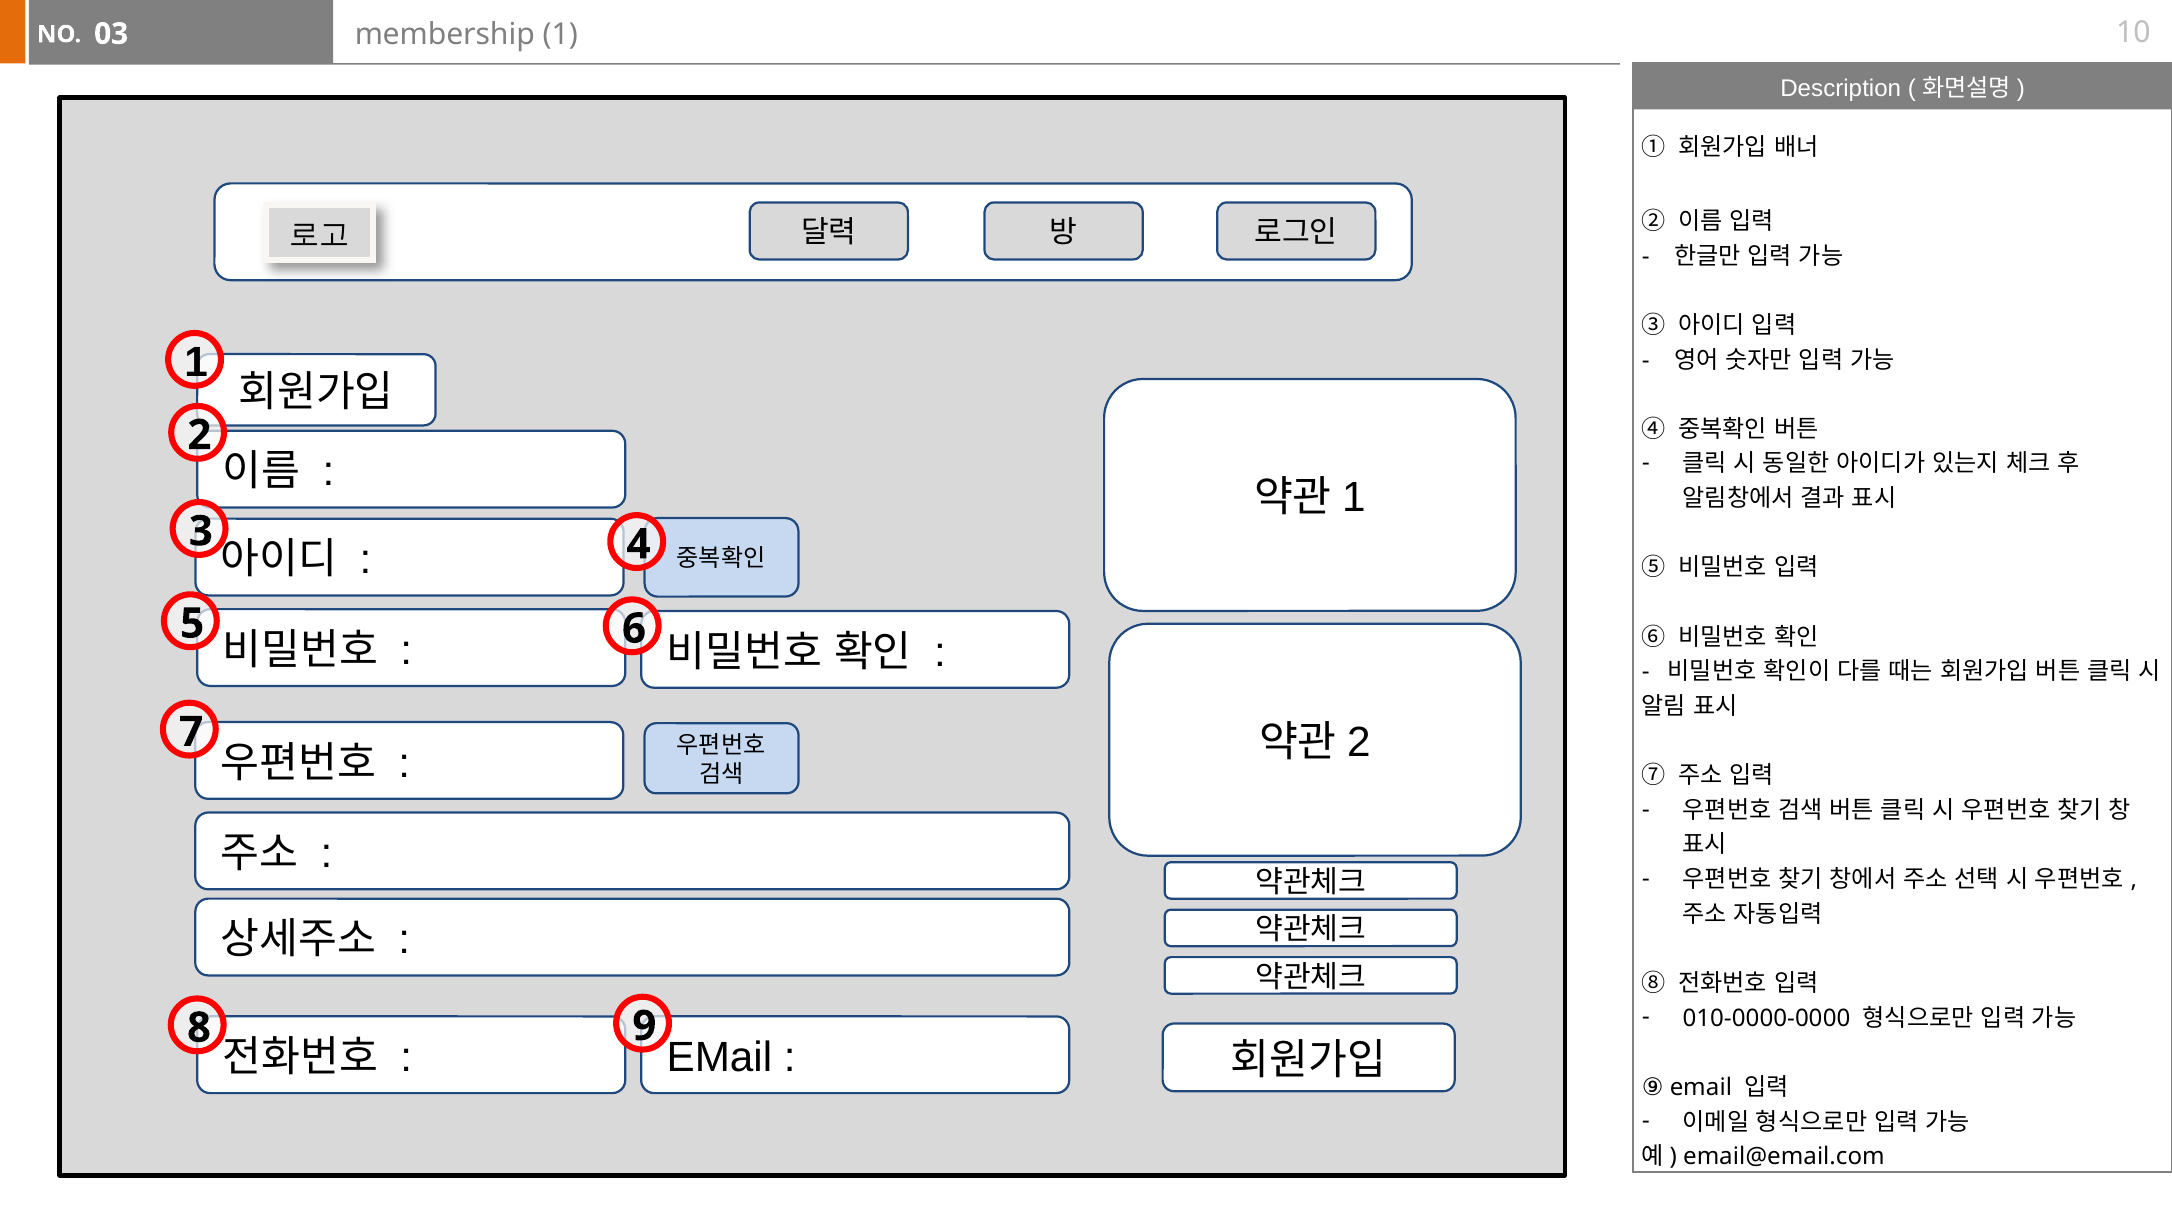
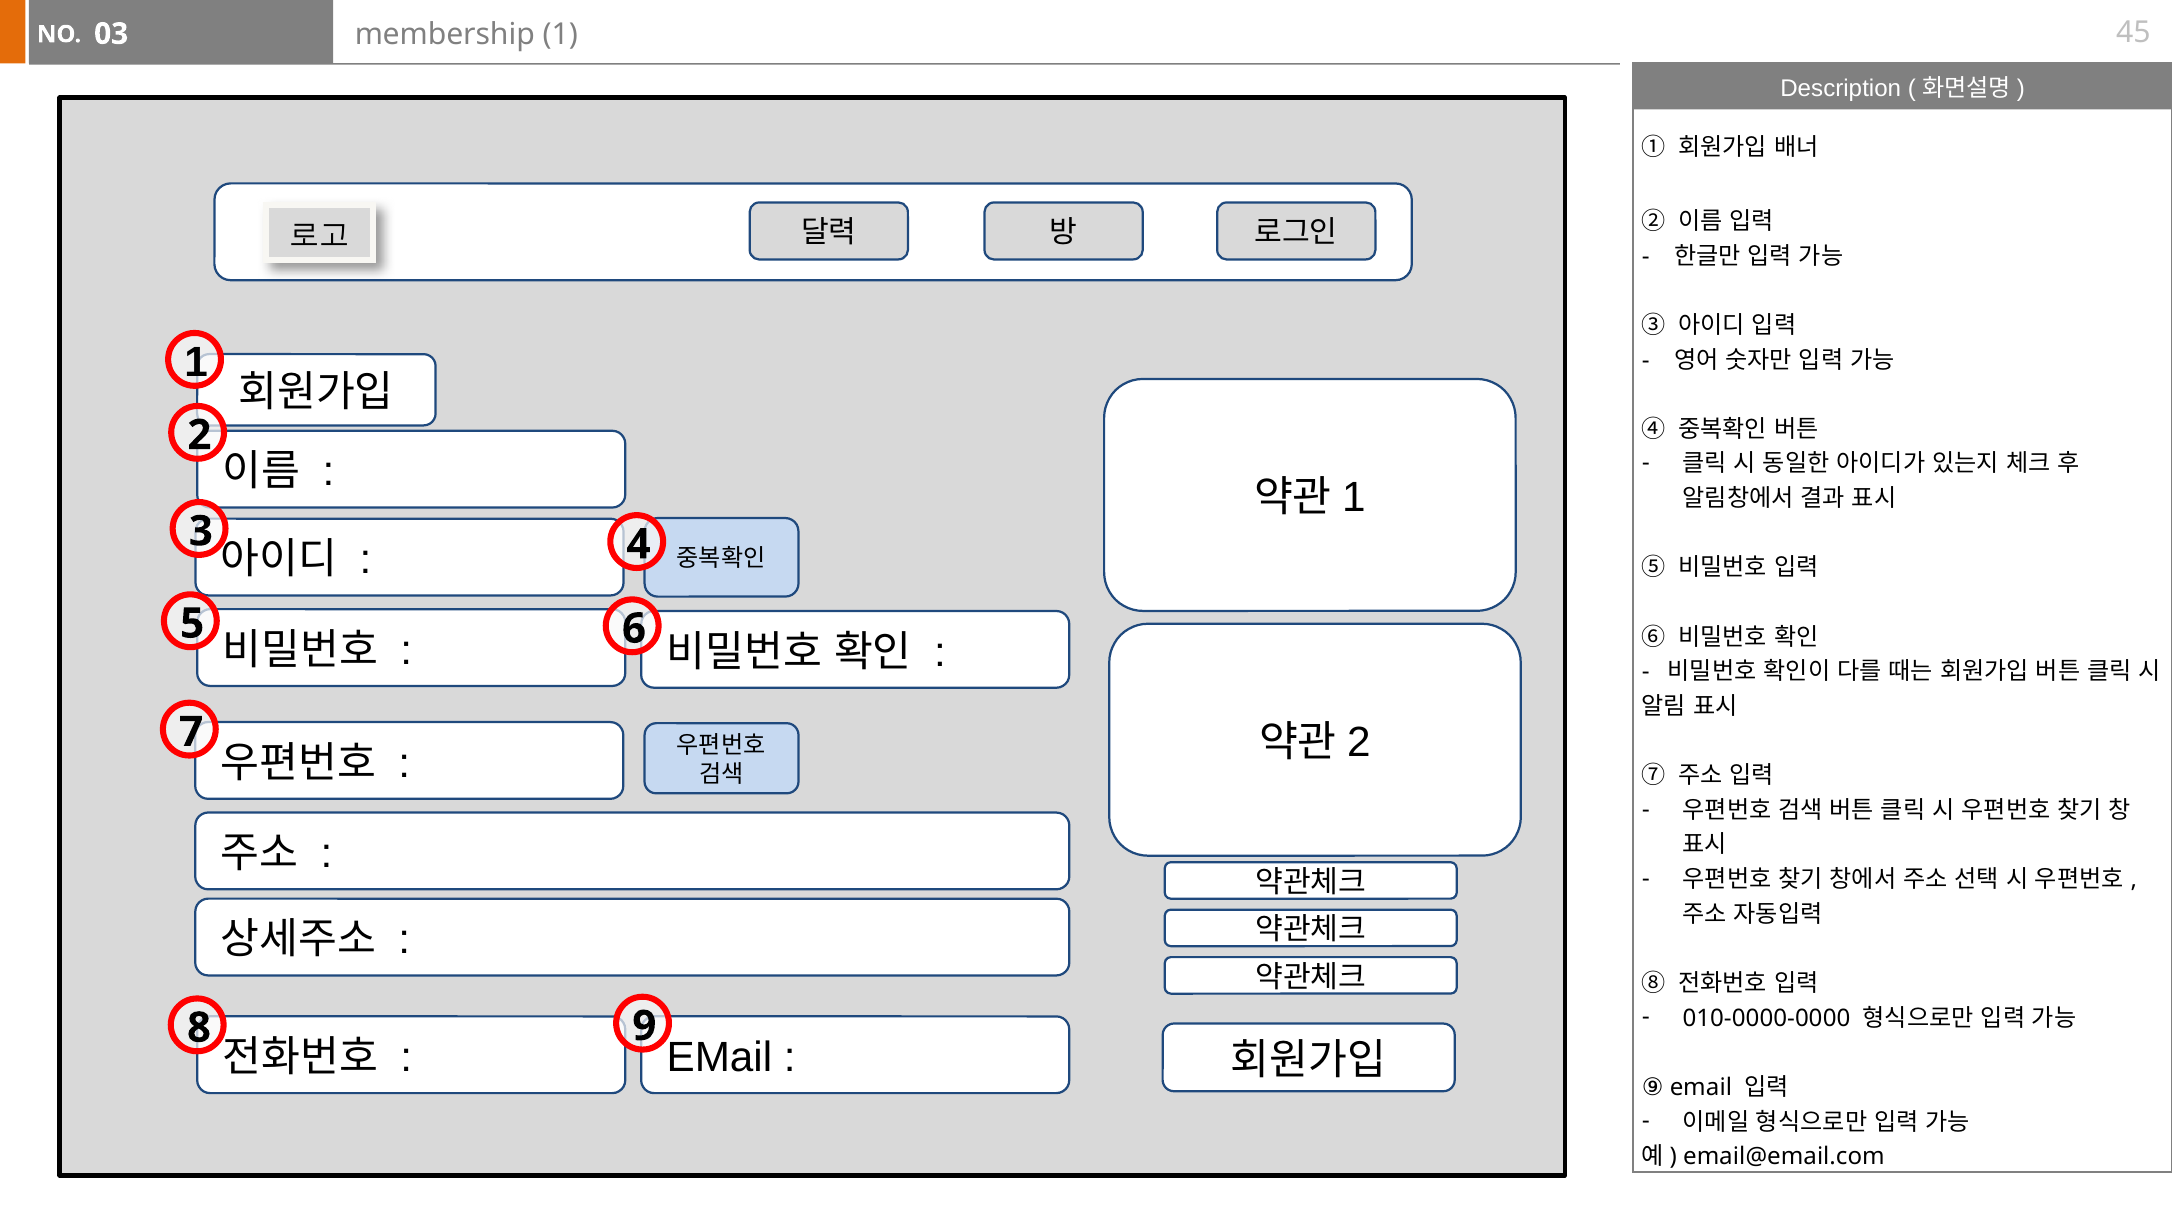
10: 10 -> 45
